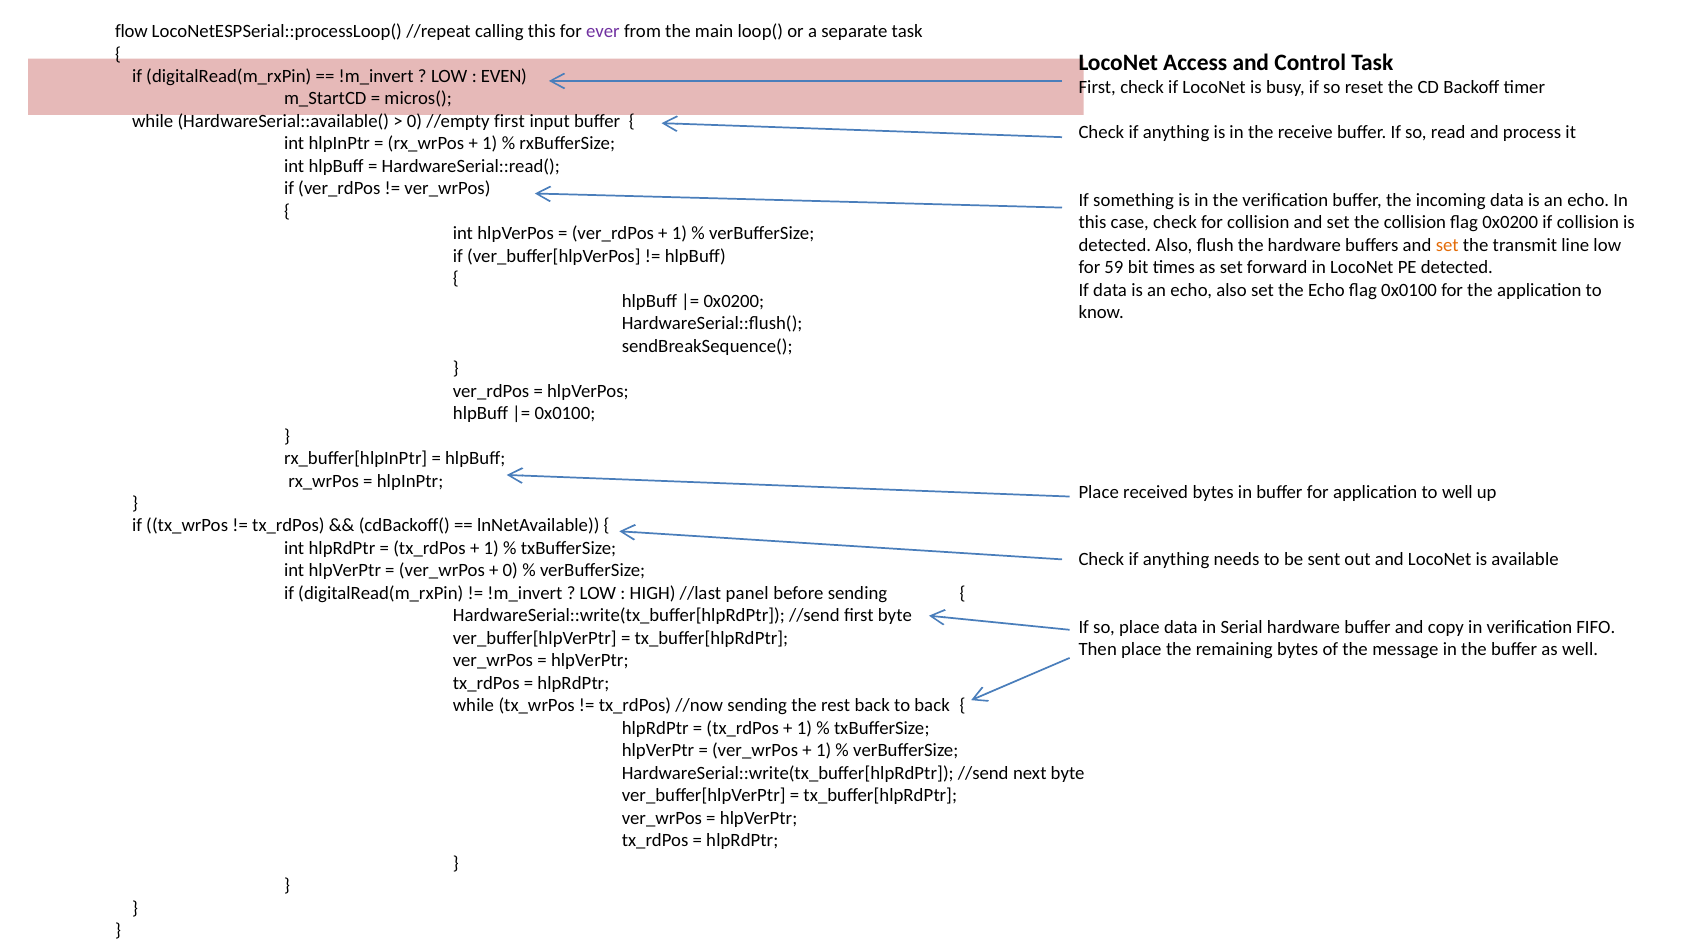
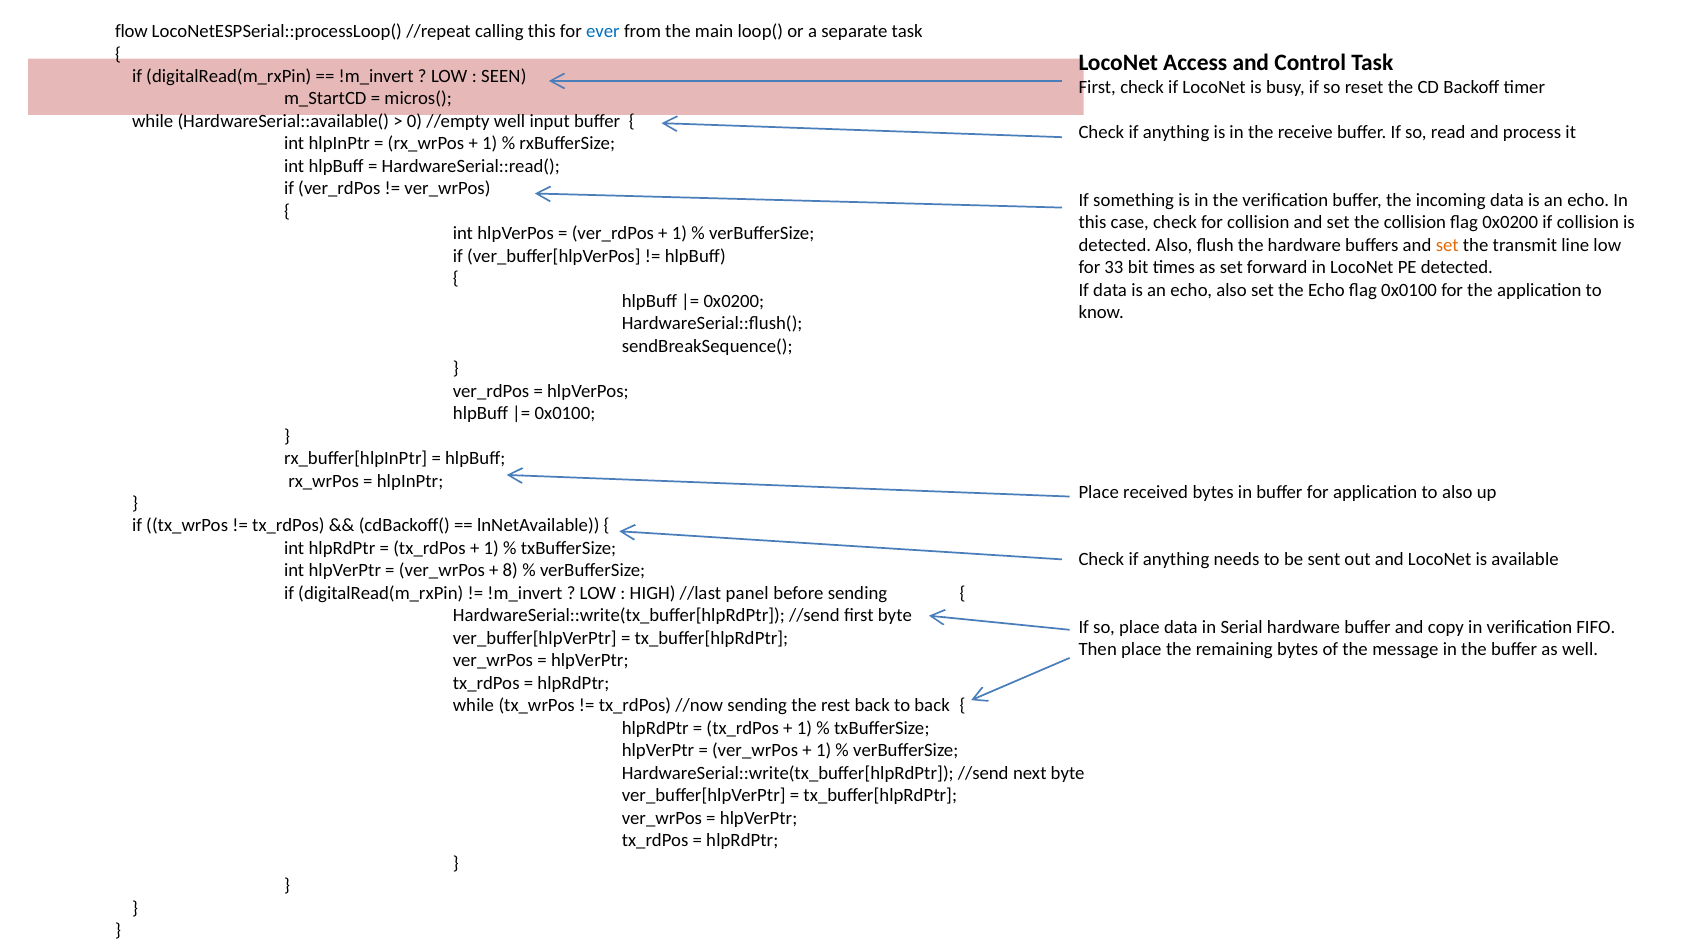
ever colour: purple -> blue
EVEN: EVEN -> SEEN
//empty first: first -> well
59: 59 -> 33
to well: well -> also
0 at (510, 571): 0 -> 8
